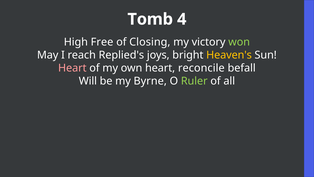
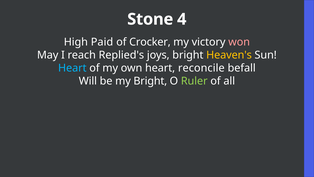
Tomb: Tomb -> Stone
Free: Free -> Paid
Closing: Closing -> Crocker
won colour: light green -> pink
Heart at (72, 68) colour: pink -> light blue
my Byrne: Byrne -> Bright
